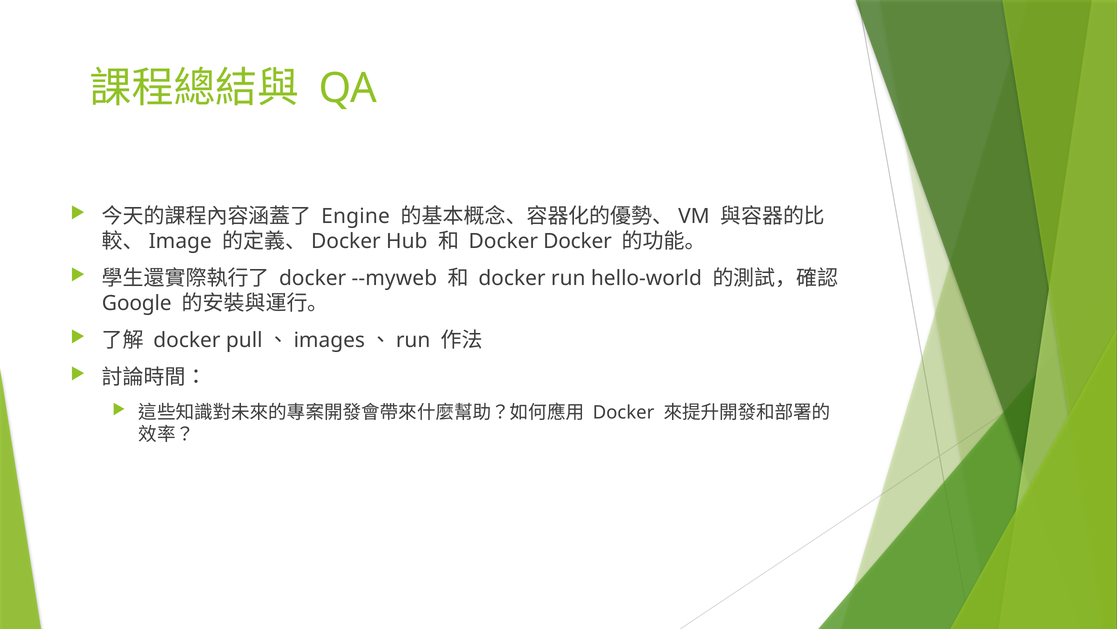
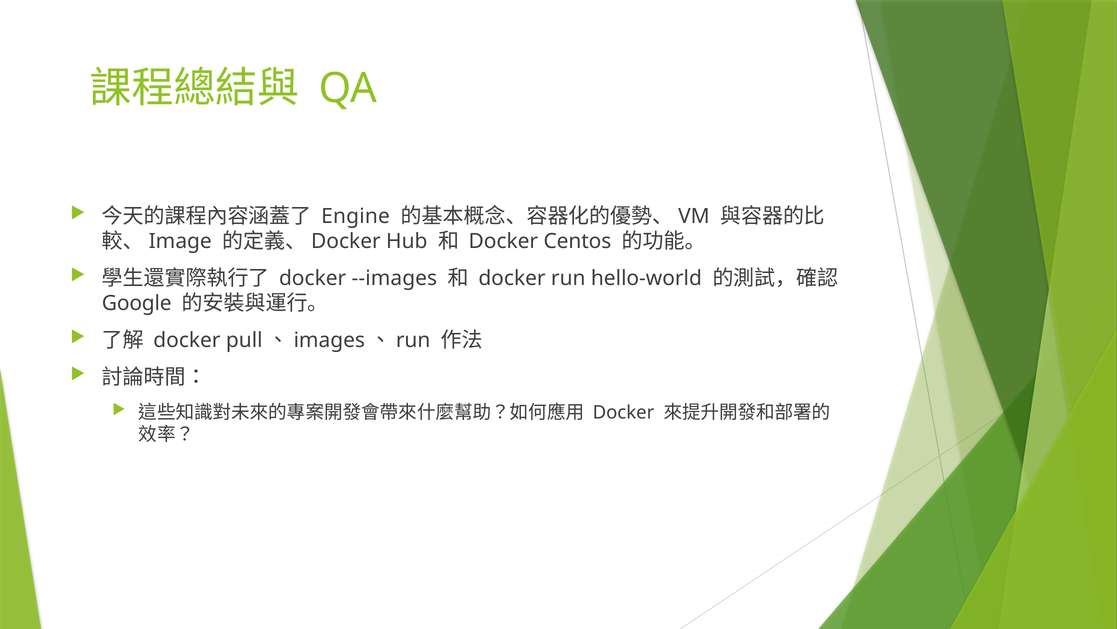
Docker Docker: Docker -> Centos
--myweb: --myweb -> --images
